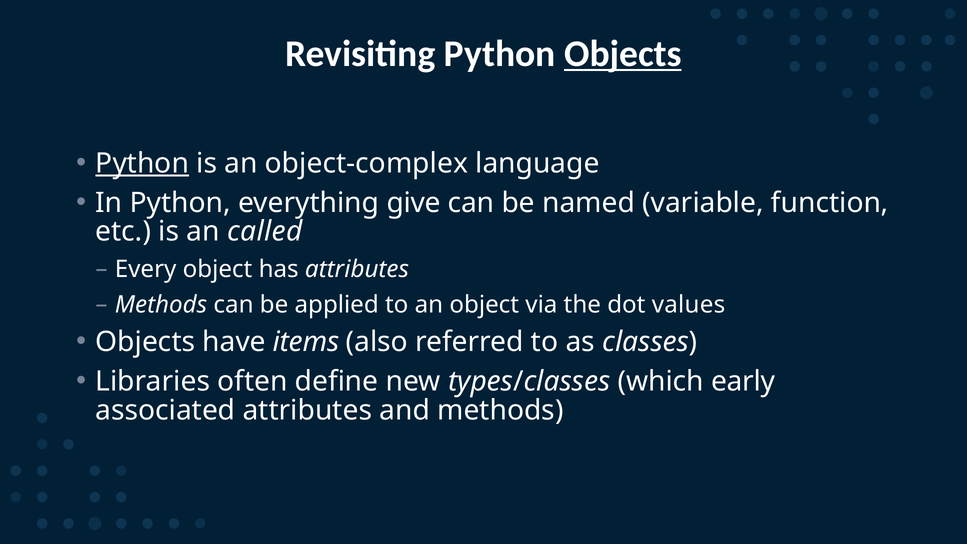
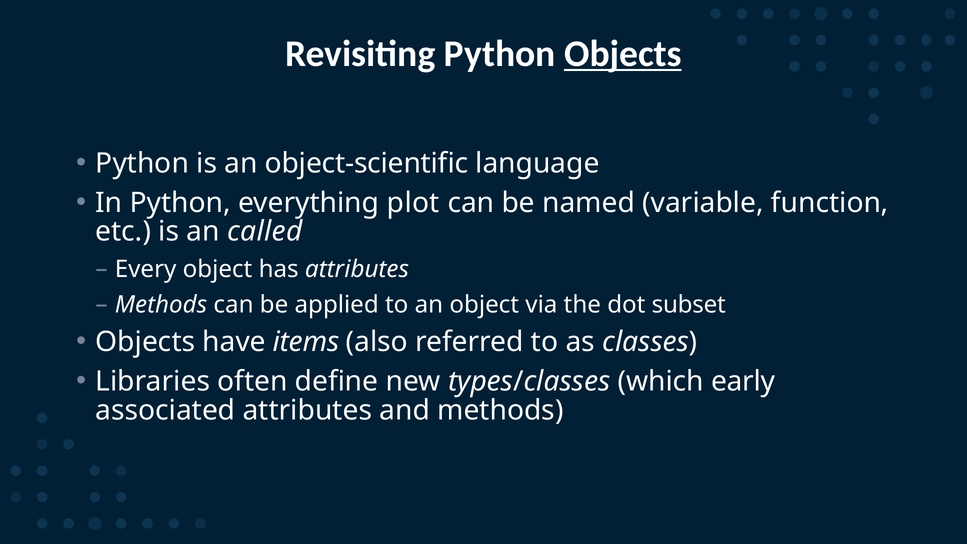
Python at (142, 163) underline: present -> none
object-complex: object-complex -> object-scientific
give: give -> plot
values: values -> subset
